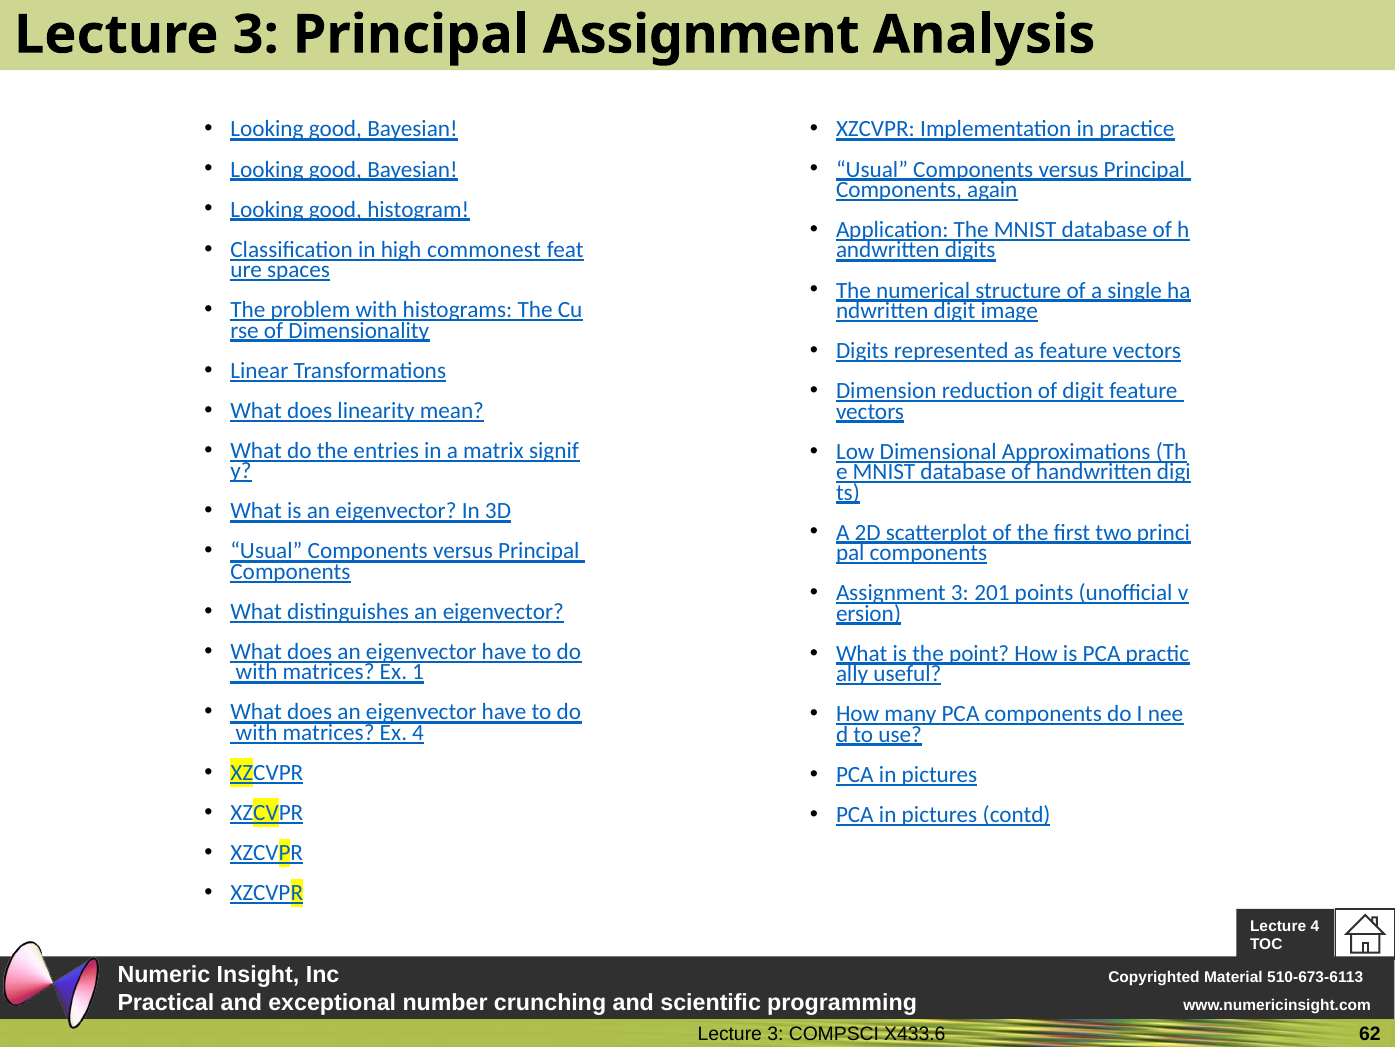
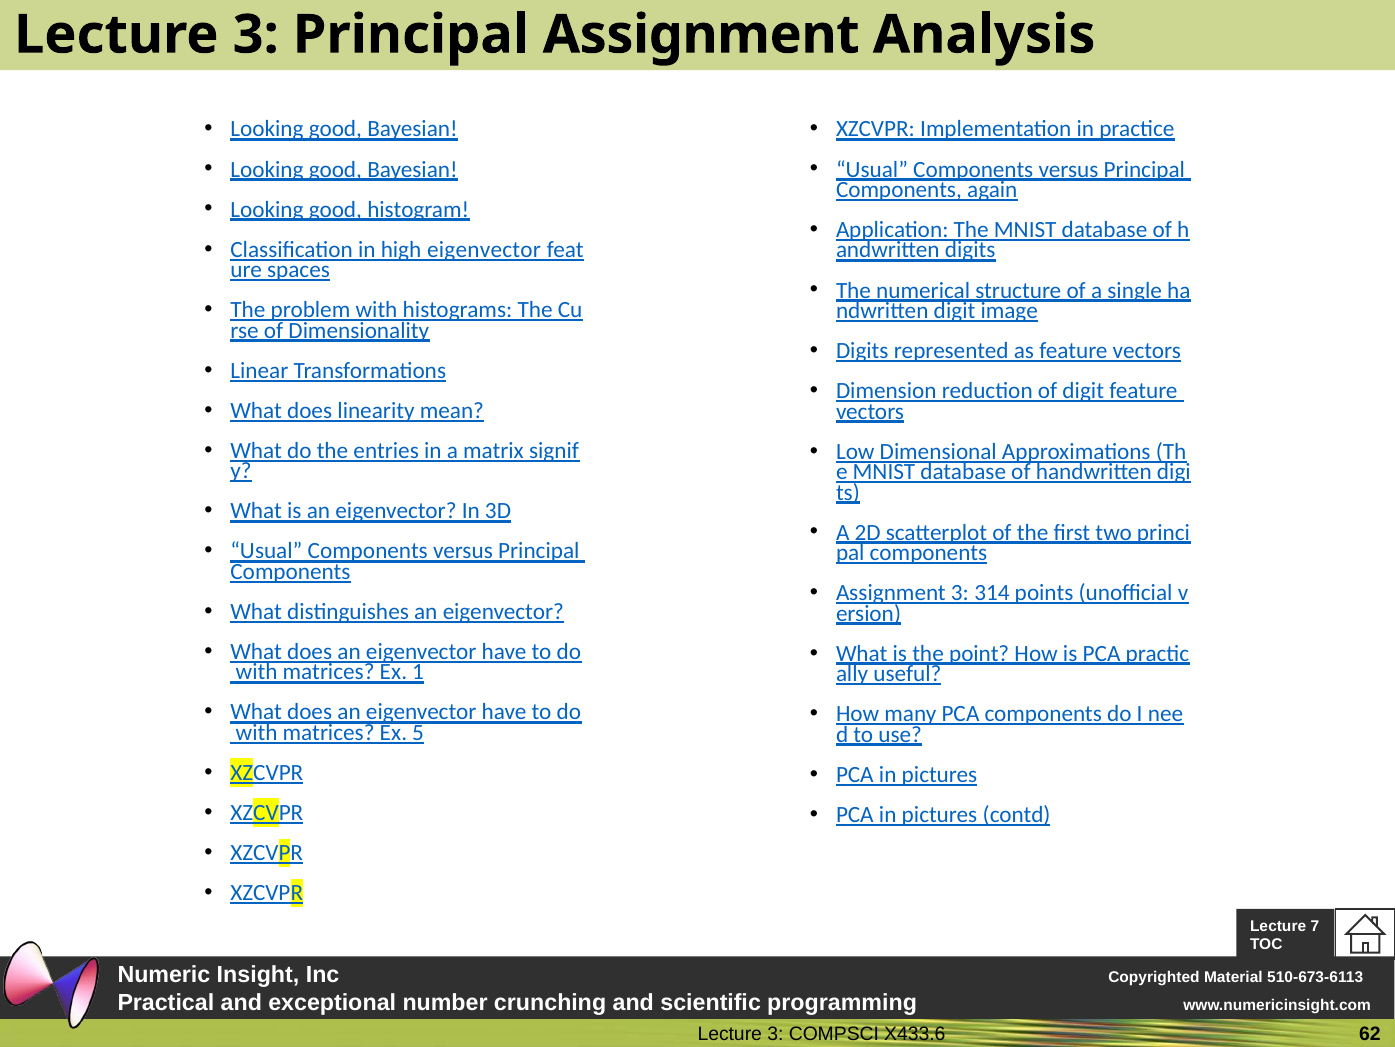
high commonest: commonest -> eigenvector
201: 201 -> 314
Ex 4: 4 -> 5
Lecture 4: 4 -> 7
